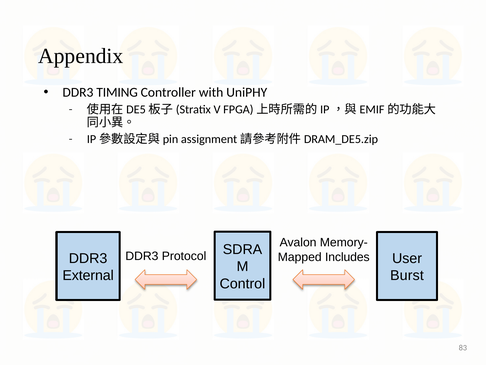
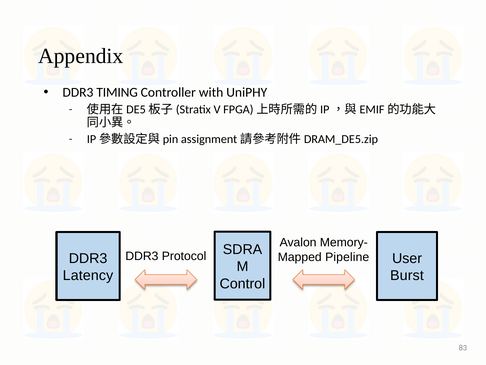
Includes: Includes -> Pipeline
External: External -> Latency
